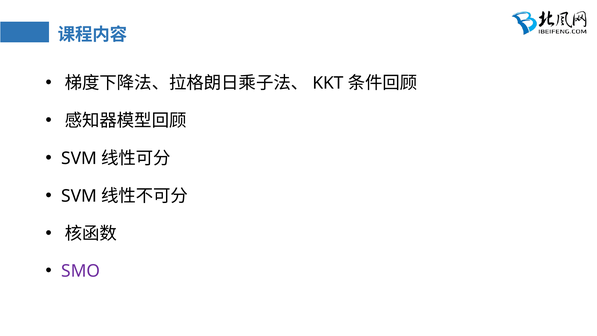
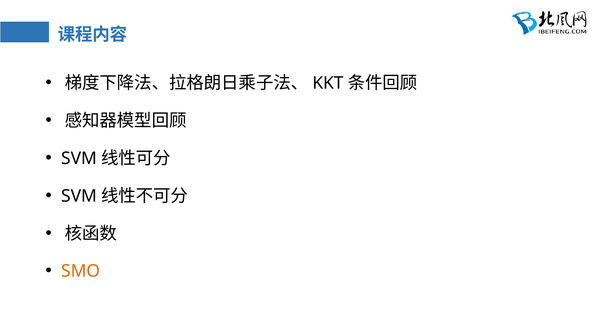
SMO colour: purple -> orange
